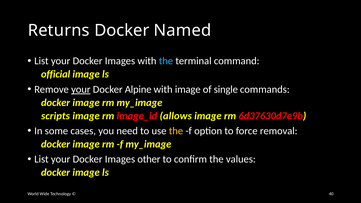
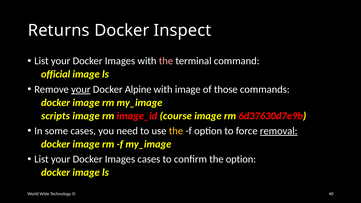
Named: Named -> Inspect
the at (166, 61) colour: light blue -> pink
single: single -> those
allows: allows -> course
removal underline: none -> present
Images other: other -> cases
the values: values -> option
